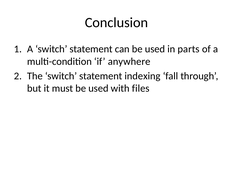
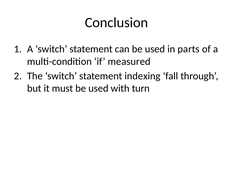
anywhere: anywhere -> measured
files: files -> turn
